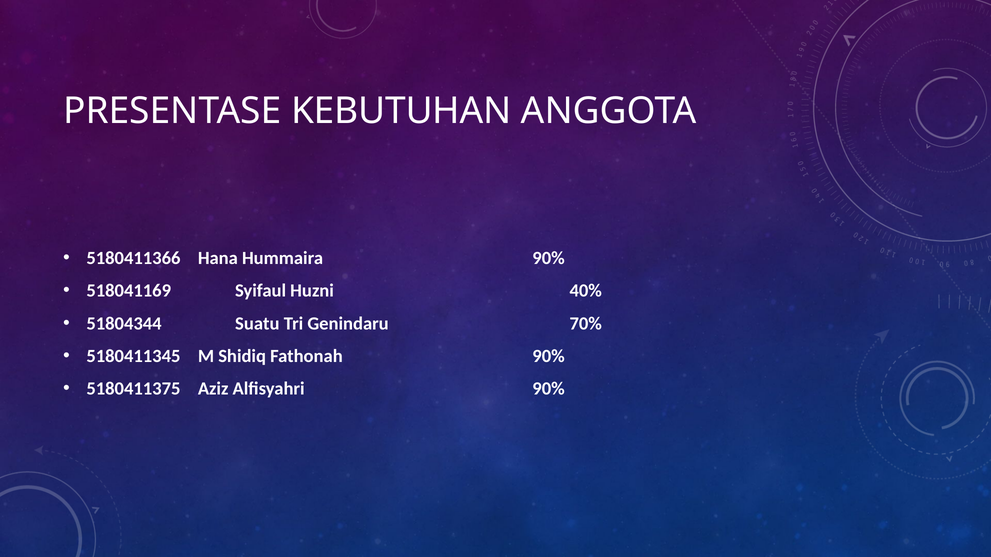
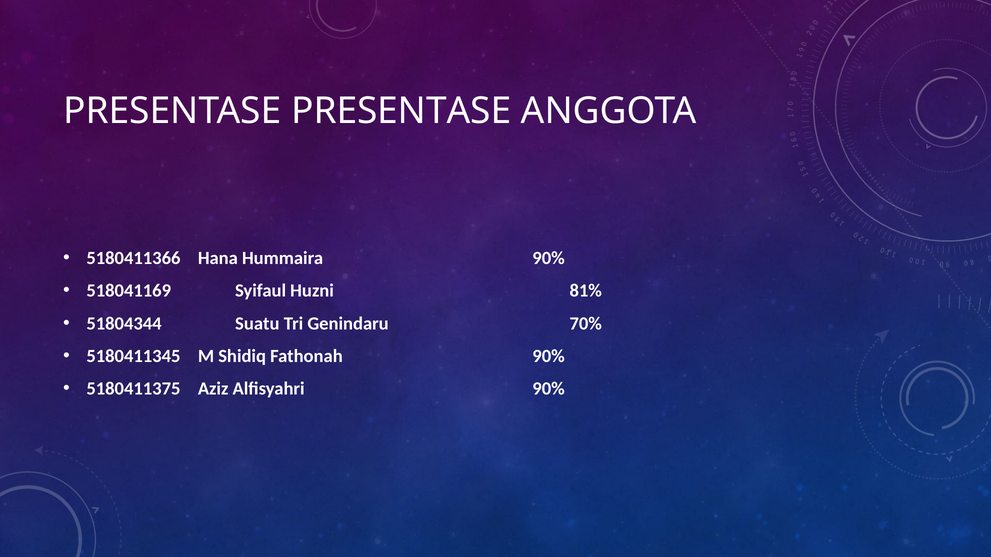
PRESENTASE KEBUTUHAN: KEBUTUHAN -> PRESENTASE
40%: 40% -> 81%
